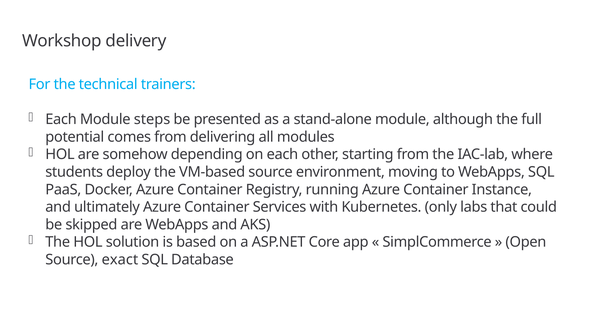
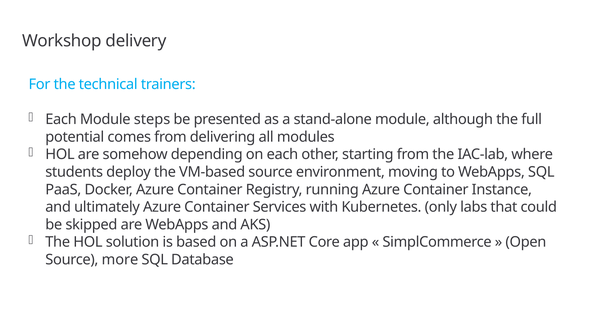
exact: exact -> more
